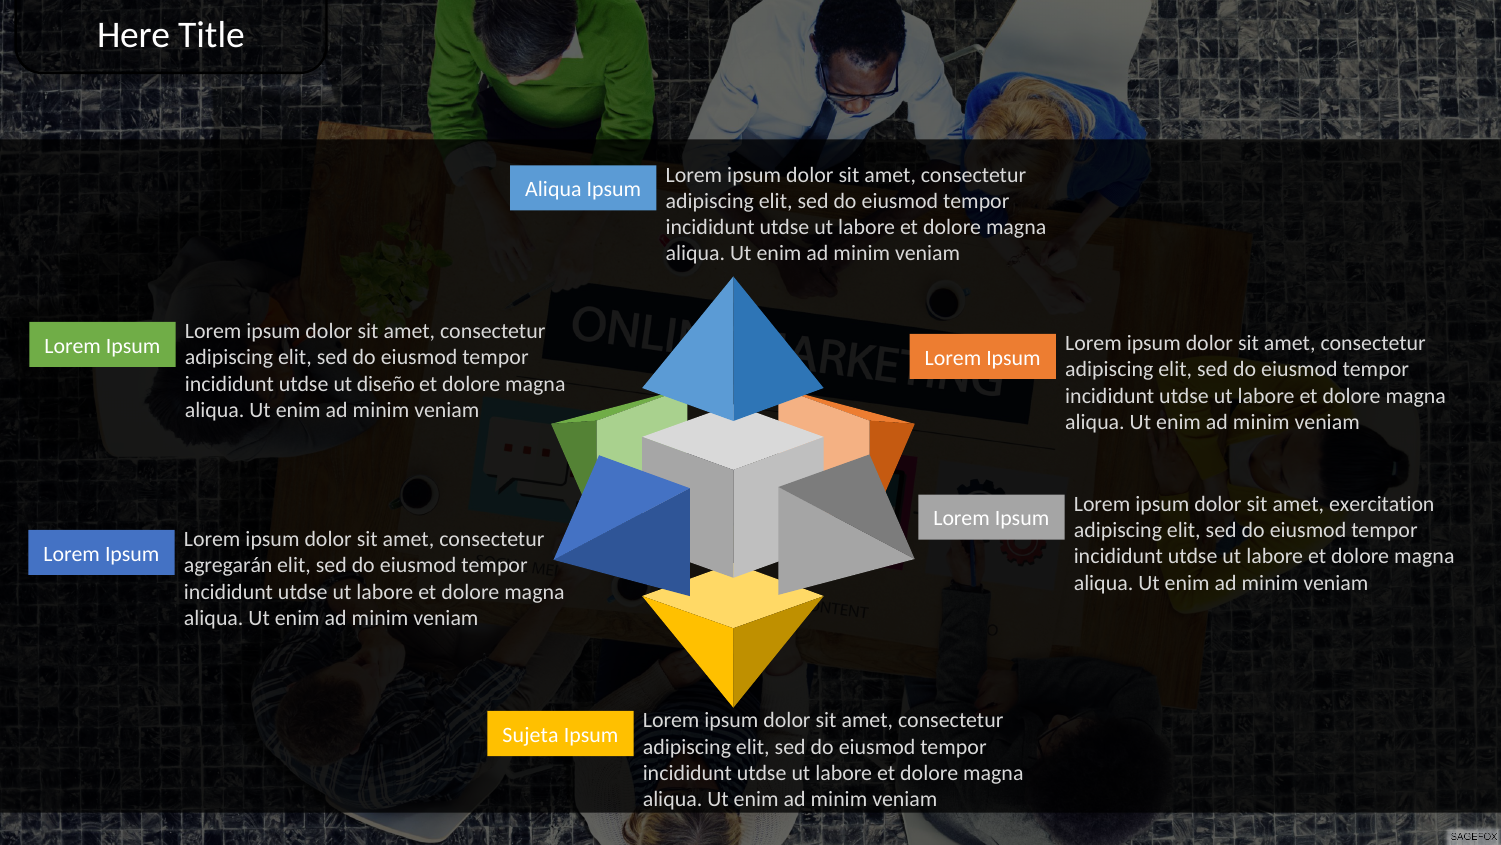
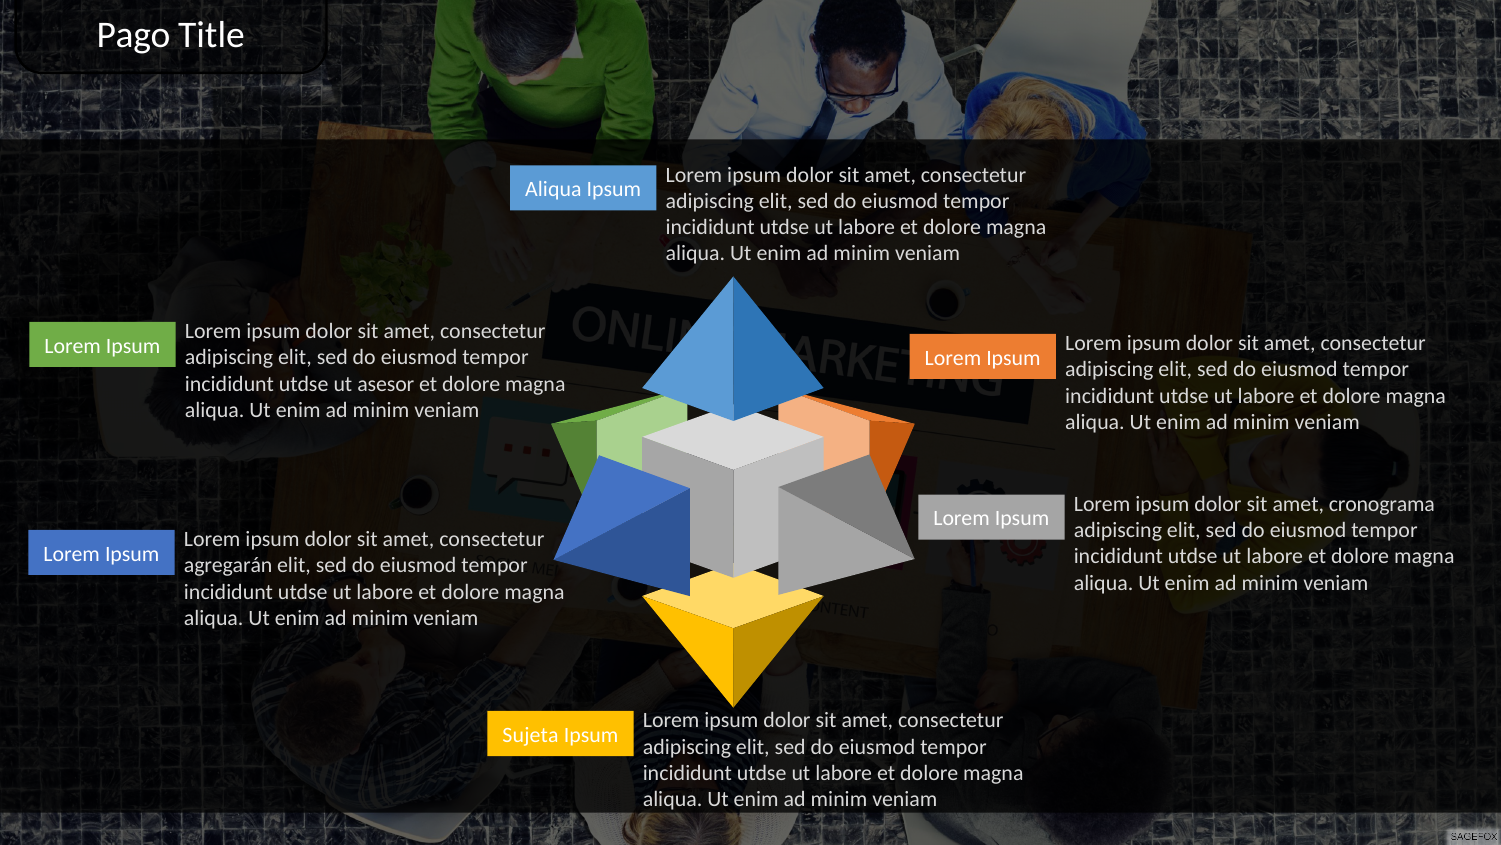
Here: Here -> Pago
diseño: diseño -> asesor
exercitation: exercitation -> cronograma
